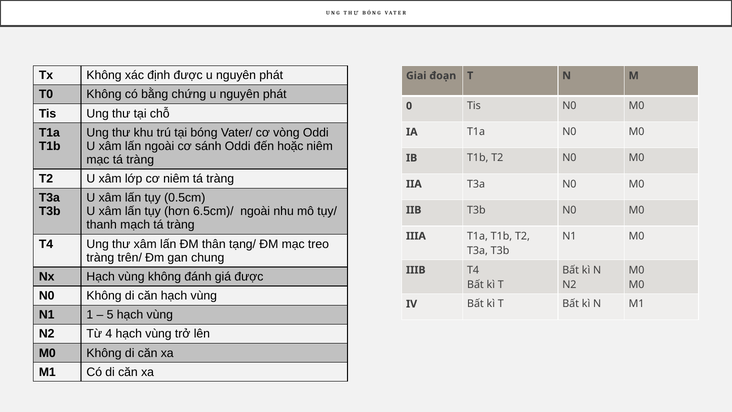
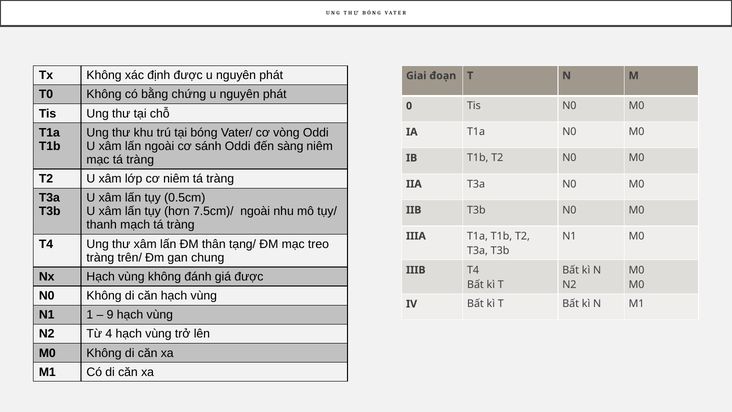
hoặc: hoặc -> sàng
6.5cm)/: 6.5cm)/ -> 7.5cm)/
5: 5 -> 9
